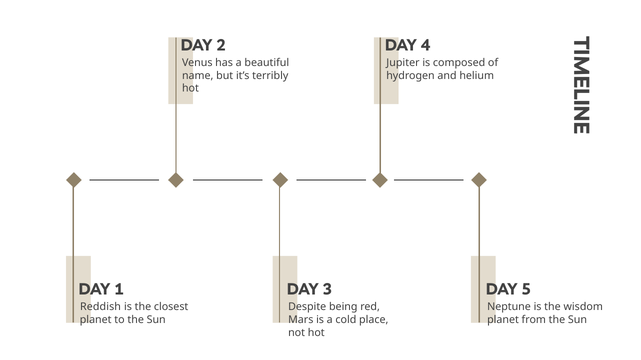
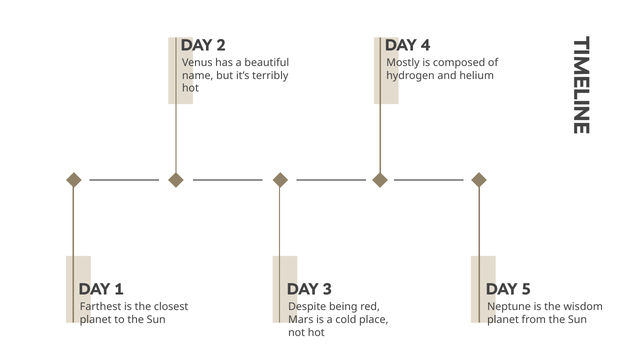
Jupiter: Jupiter -> Mostly
Reddish: Reddish -> Farthest
